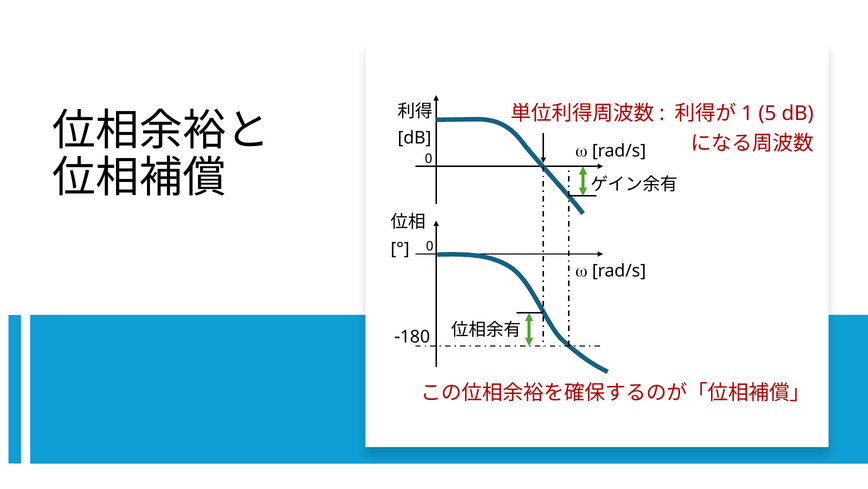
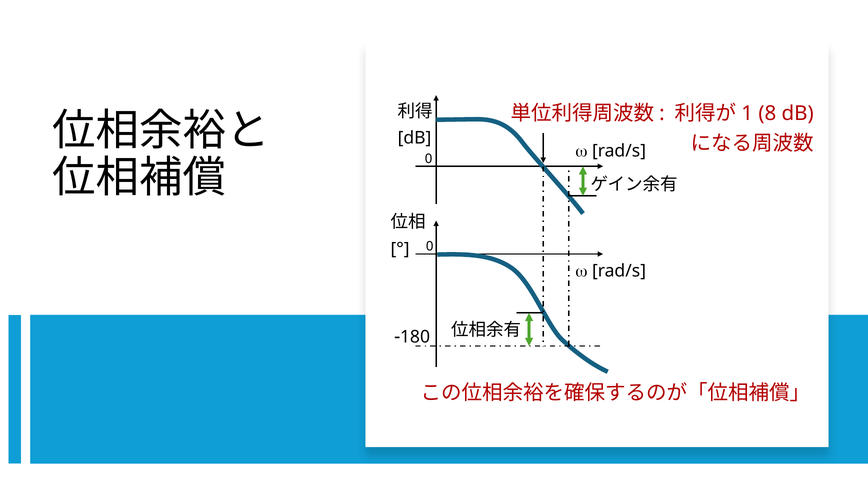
5: 5 -> 8
